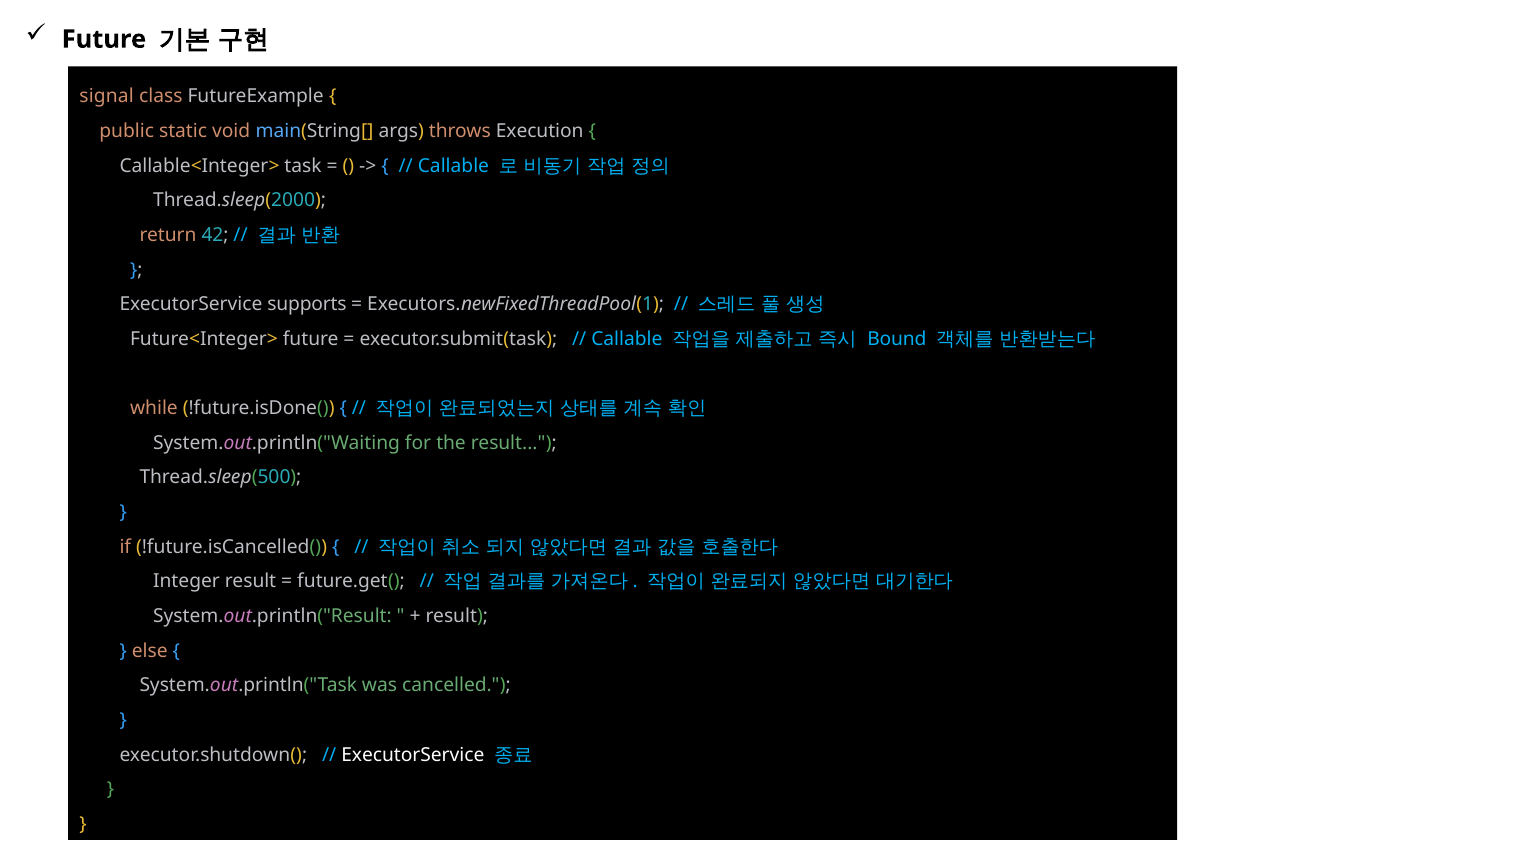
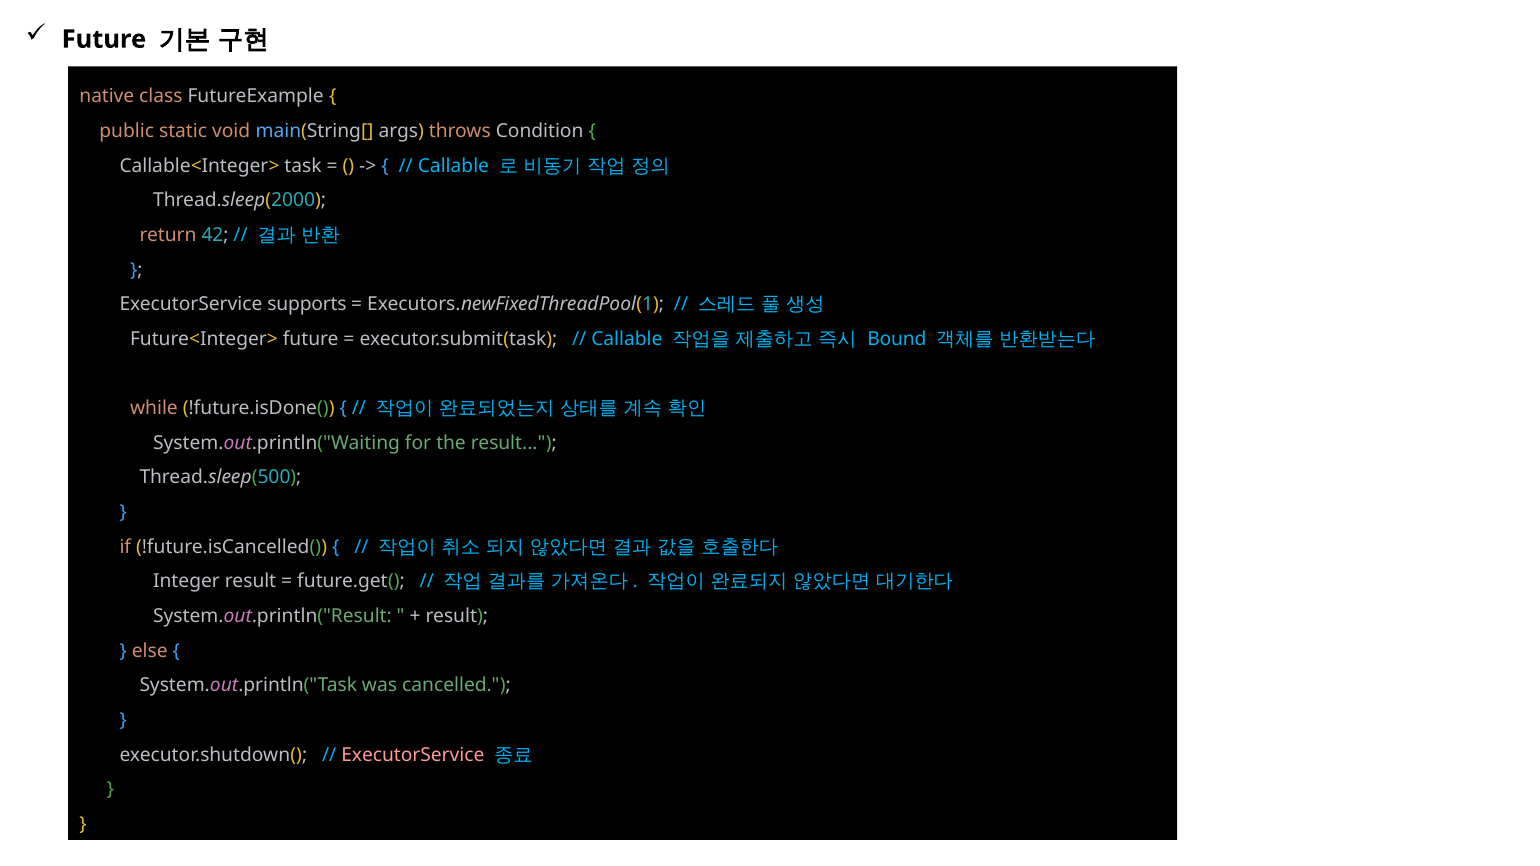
signal: signal -> native
Execution: Execution -> Condition
ExecutorService at (413, 755) colour: white -> pink
